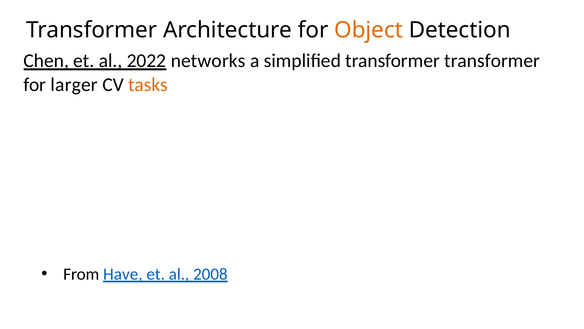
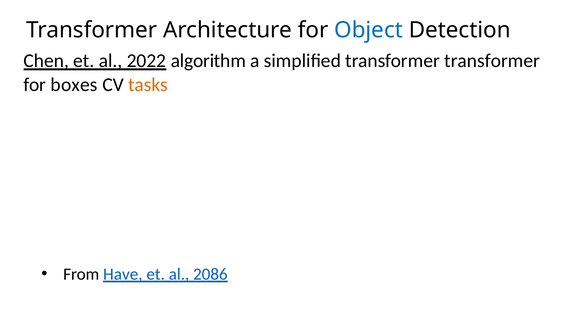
Object colour: orange -> blue
networks: networks -> algorithm
larger: larger -> boxes
2008: 2008 -> 2086
